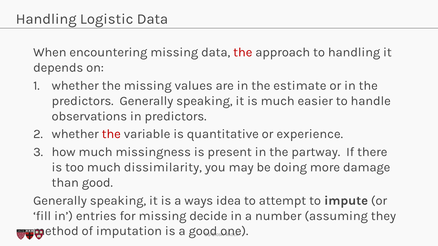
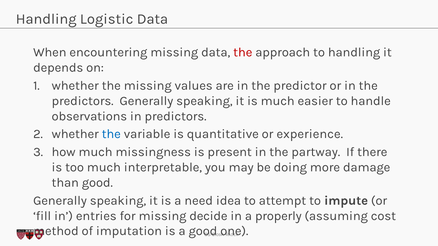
estimate: estimate -> predictor
the at (111, 134) colour: red -> blue
dissimilarity: dissimilarity -> interpretable
ways: ways -> need
number: number -> properly
they: they -> cost
